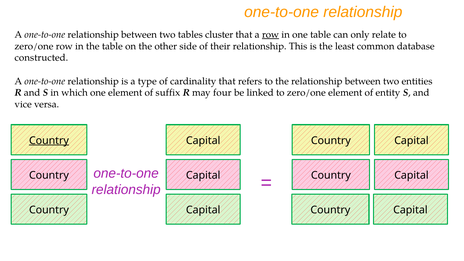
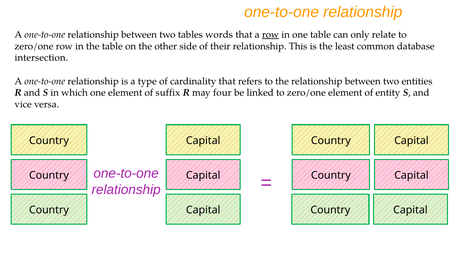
cluster: cluster -> words
constructed: constructed -> intersection
Country at (49, 140) underline: present -> none
